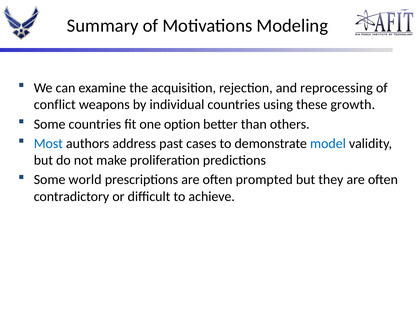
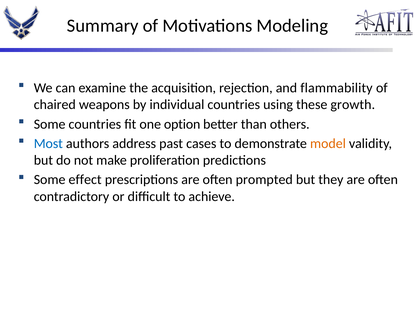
reprocessing: reprocessing -> flammability
conflict: conflict -> chaired
model colour: blue -> orange
world: world -> effect
